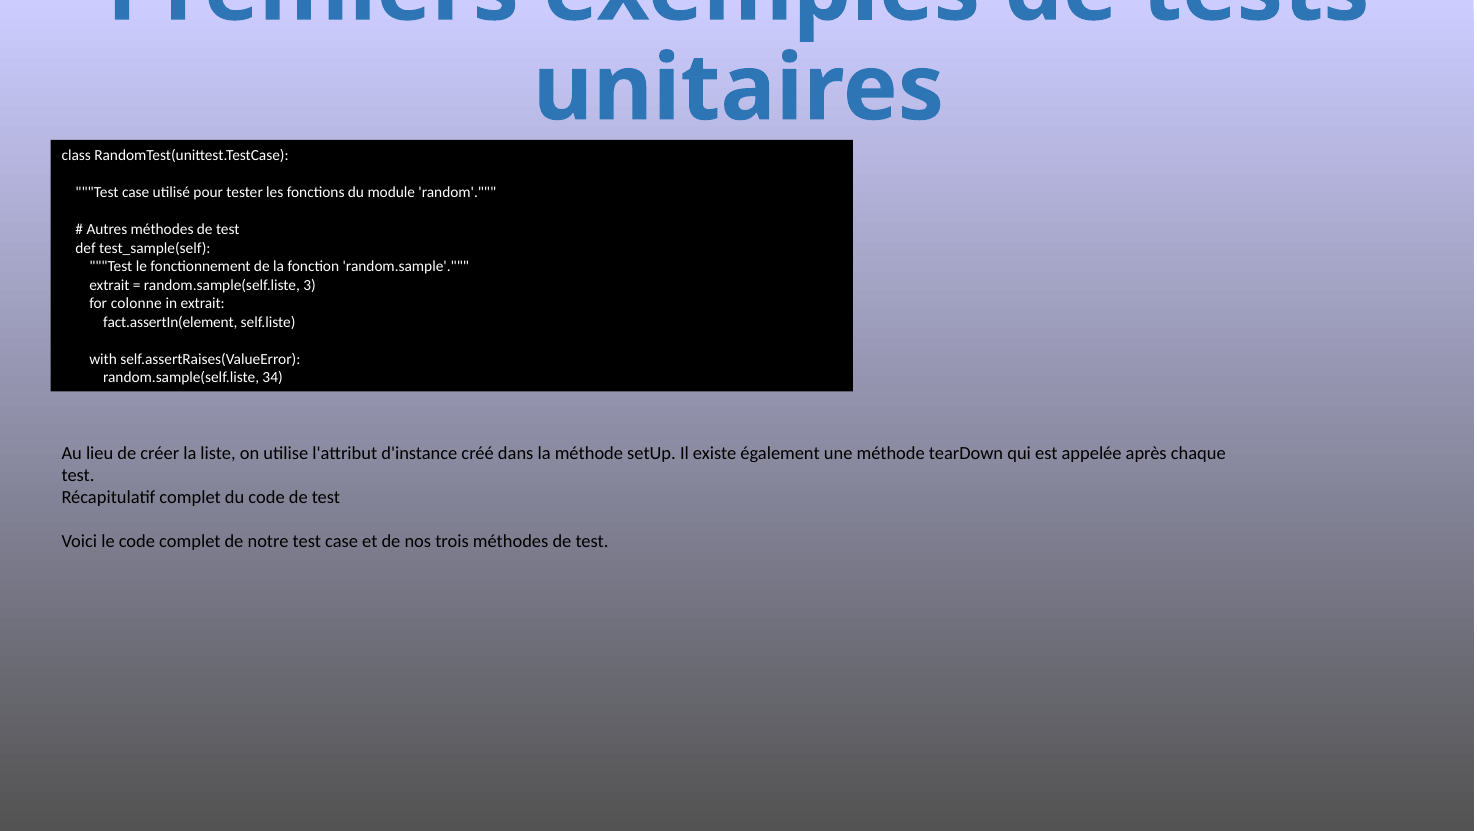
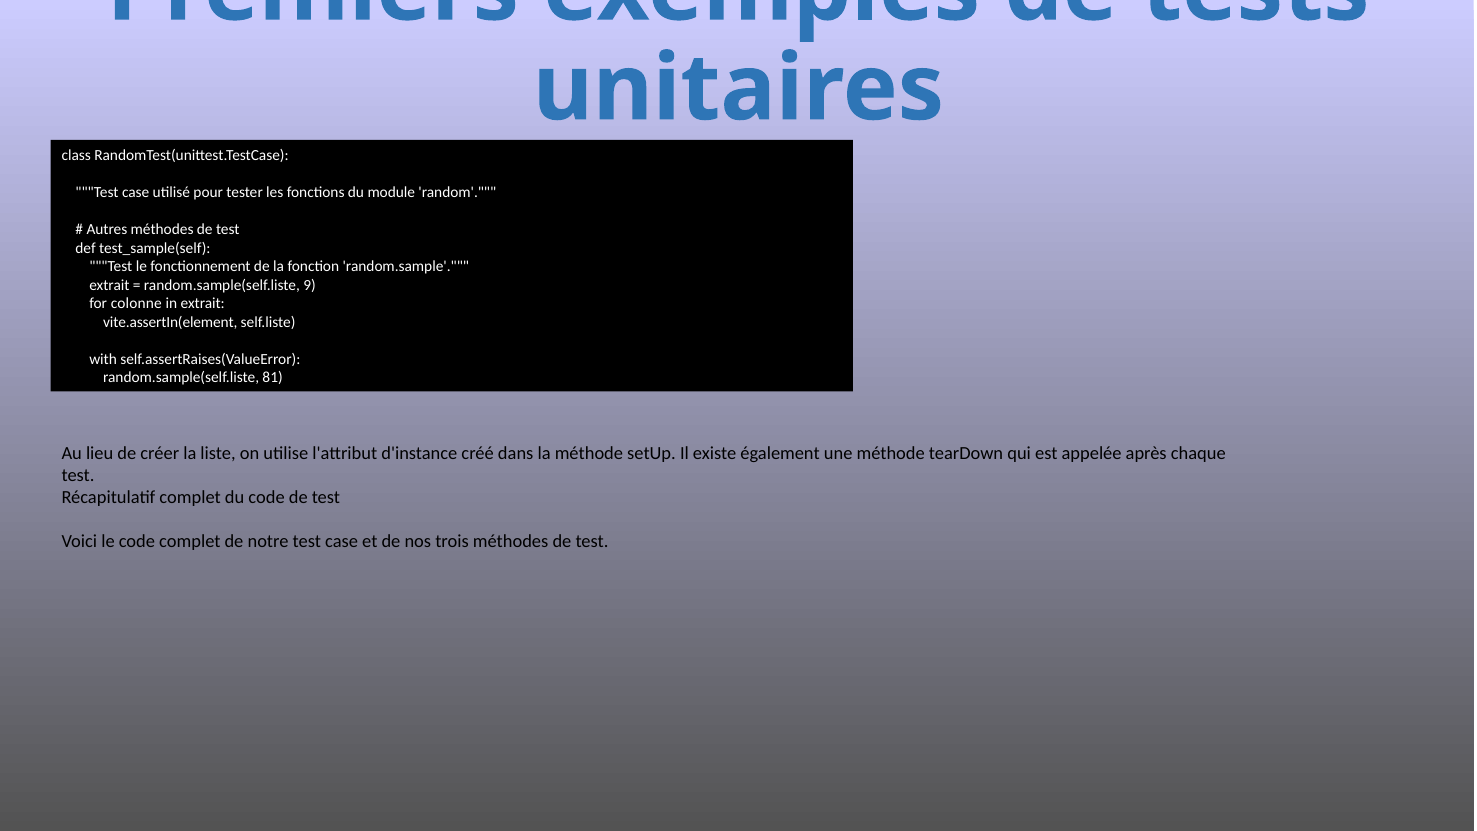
3: 3 -> 9
fact.assertIn(element: fact.assertIn(element -> vite.assertIn(element
34: 34 -> 81
